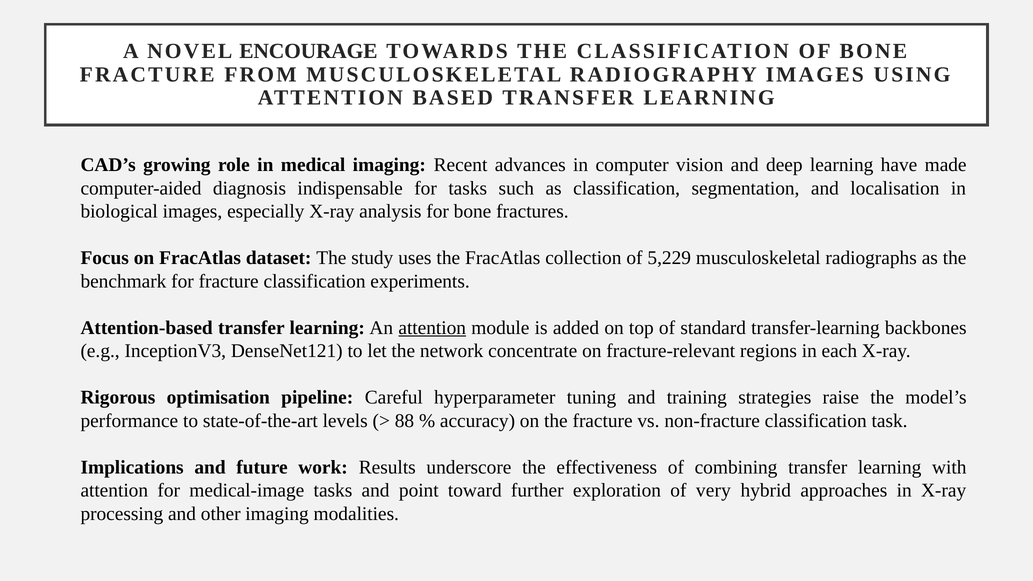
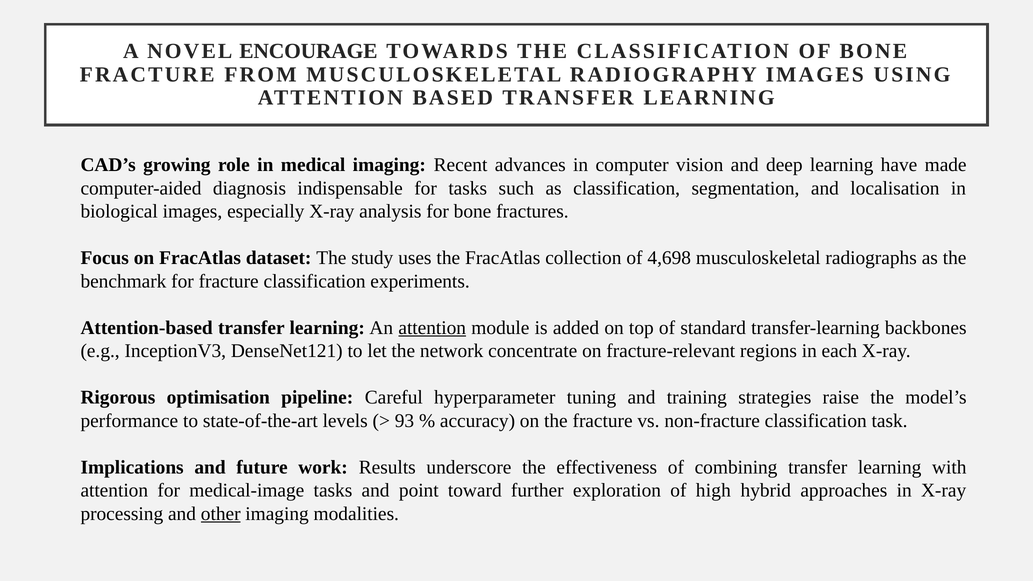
5,229: 5,229 -> 4,698
88: 88 -> 93
very: very -> high
other underline: none -> present
